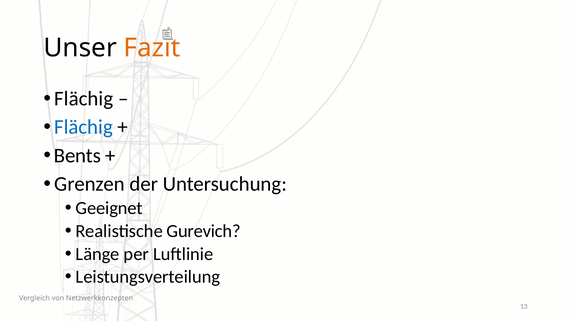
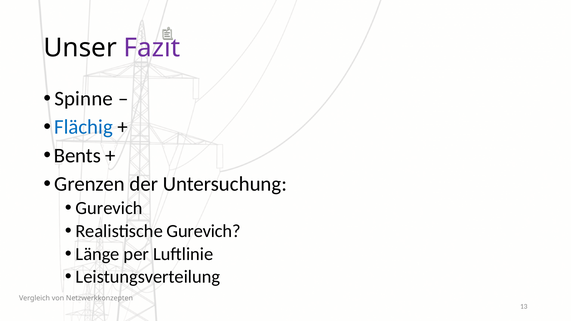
Fazit colour: orange -> purple
Flächig at (84, 99): Flächig -> Spinne
Geeignet at (109, 208): Geeignet -> Gurevich
